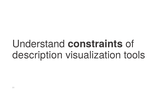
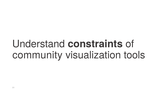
description: description -> community
